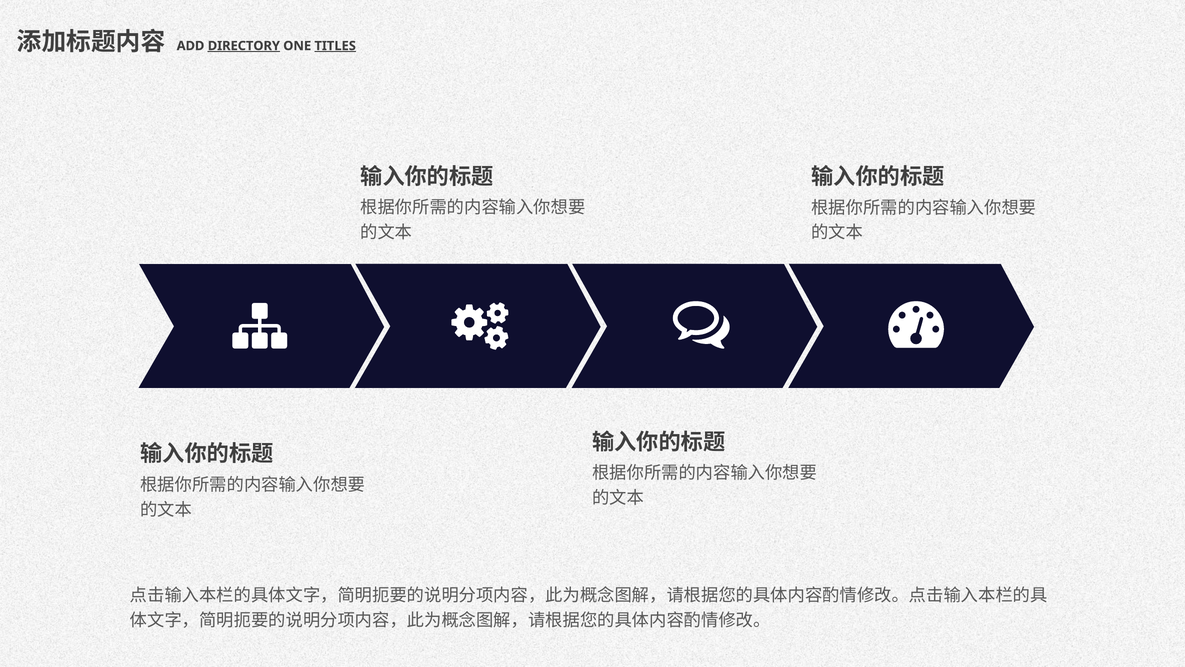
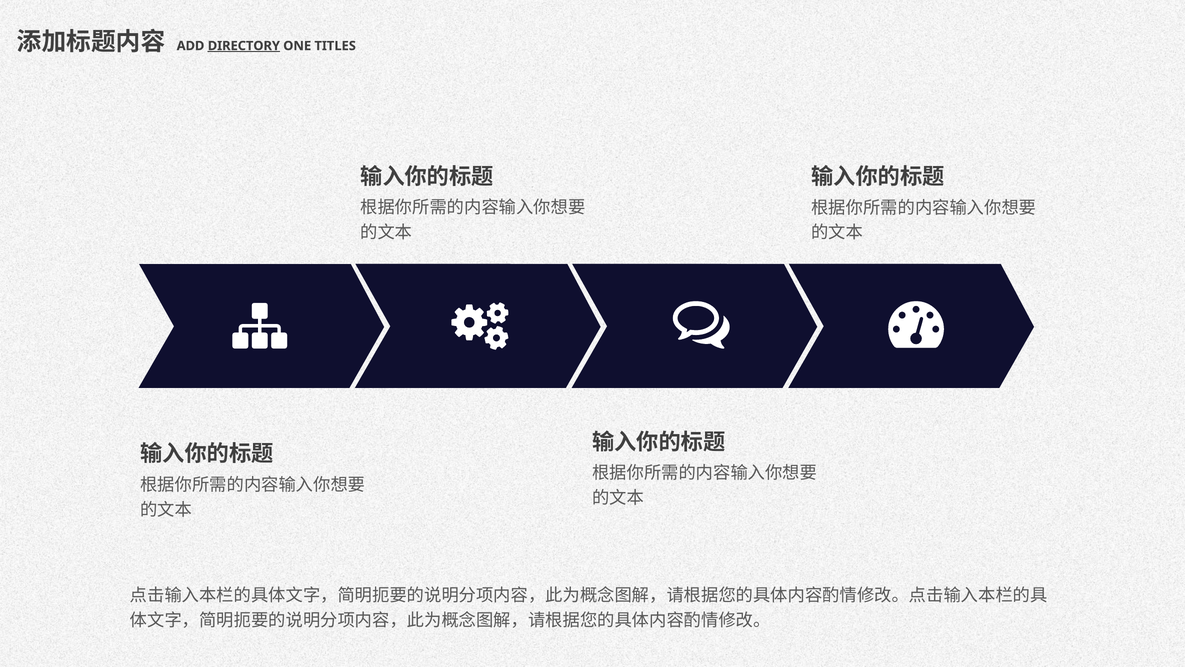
TITLES underline: present -> none
